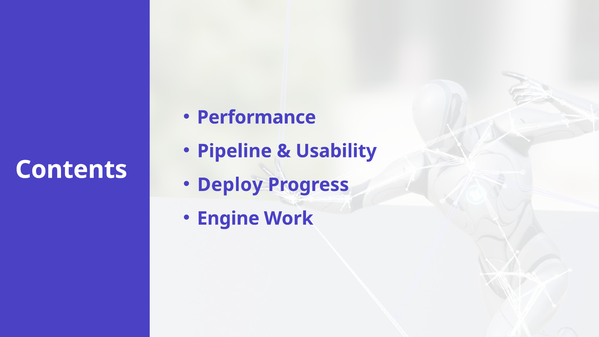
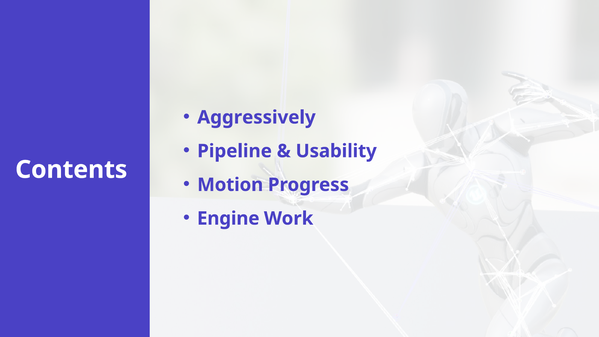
Performance: Performance -> Aggressively
Deploy: Deploy -> Motion
